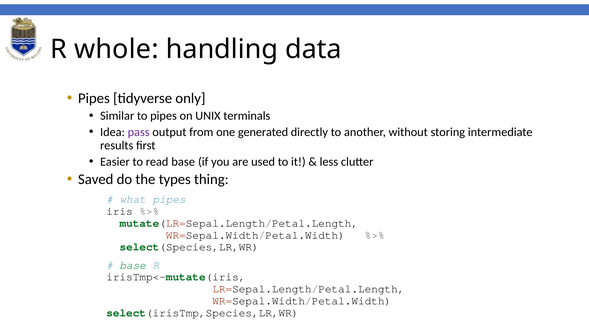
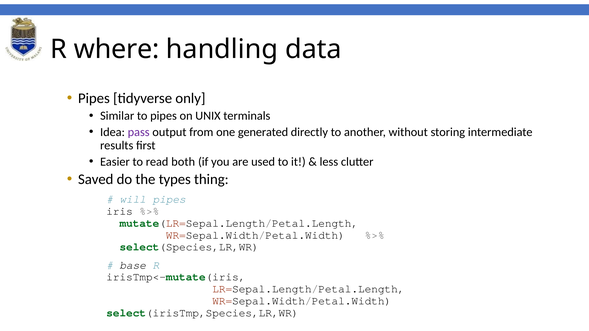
whole: whole -> where
read base: base -> both
what: what -> will
base at (133, 265) colour: green -> black
